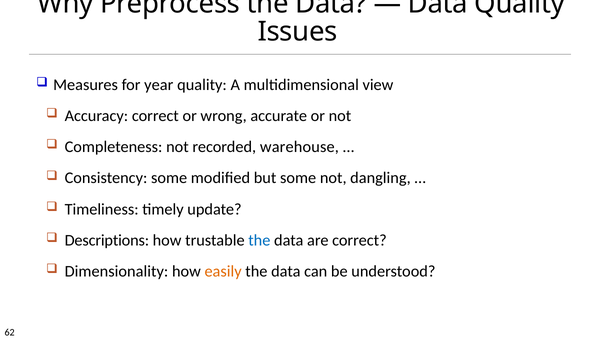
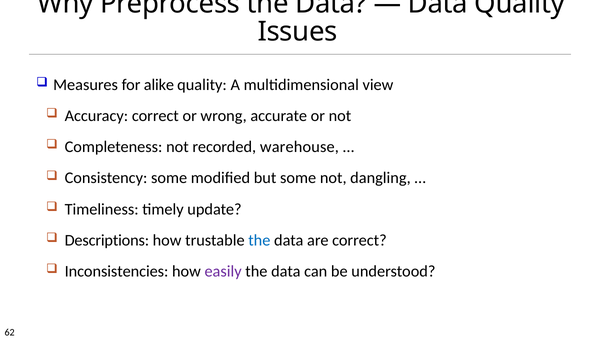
year: year -> alike
Dimensionality: Dimensionality -> Inconsistencies
easily colour: orange -> purple
